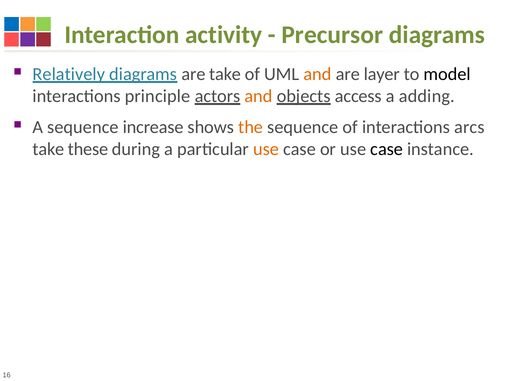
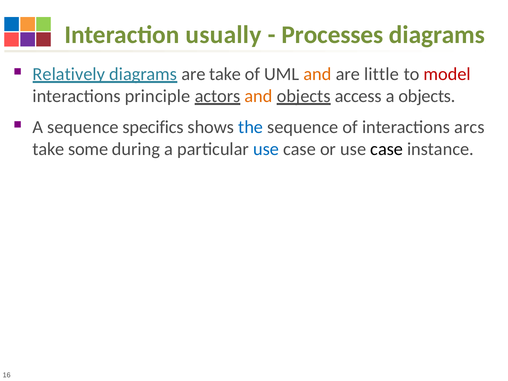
activity: activity -> usually
Precursor: Precursor -> Processes
layer: layer -> little
model colour: black -> red
a adding: adding -> objects
increase: increase -> specifics
the colour: orange -> blue
these: these -> some
use at (266, 149) colour: orange -> blue
